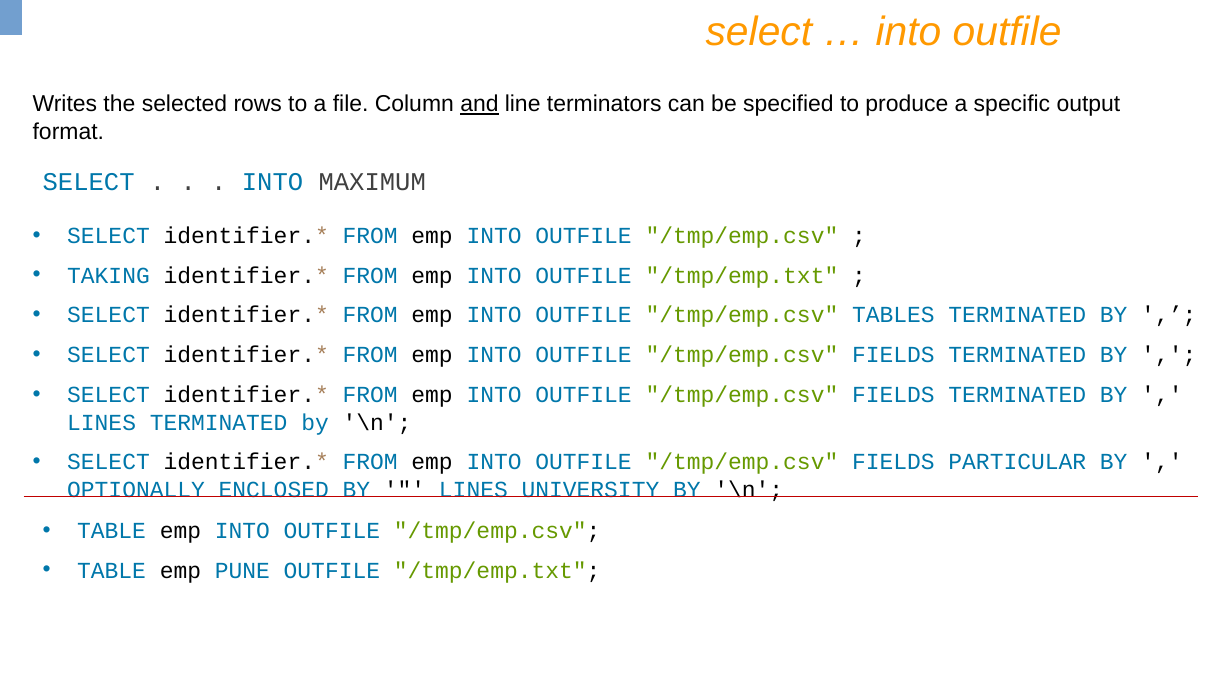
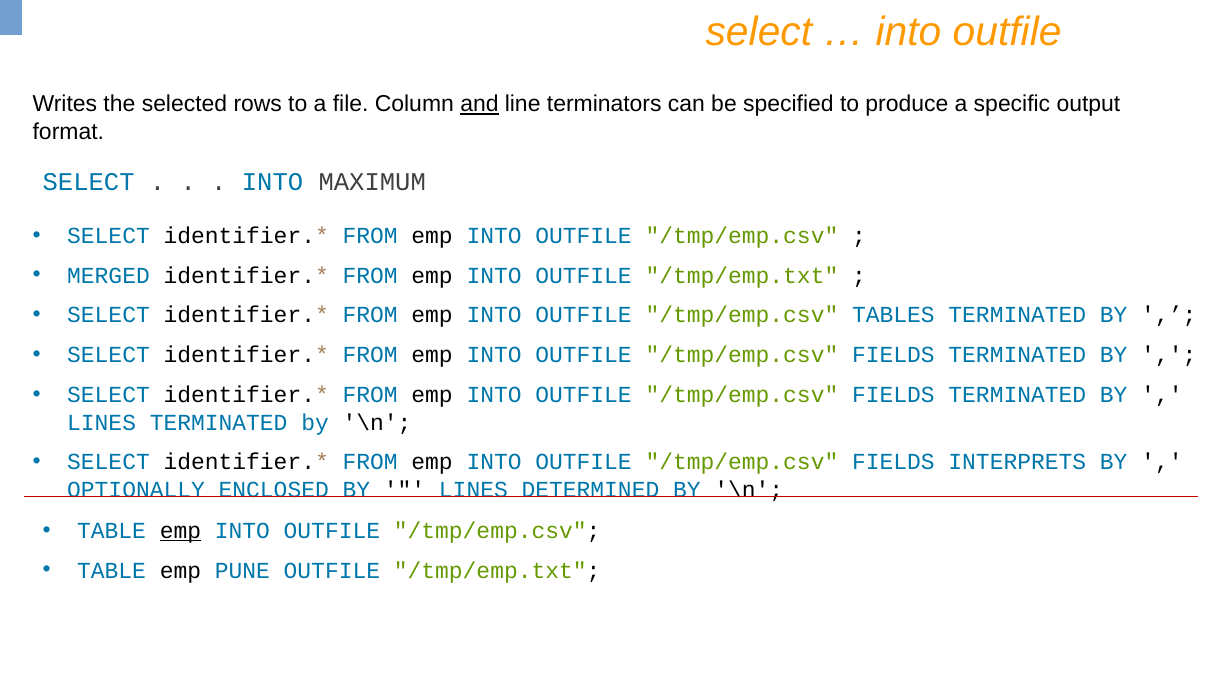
TAKING: TAKING -> MERGED
PARTICULAR: PARTICULAR -> INTERPRETS
UNIVERSITY: UNIVERSITY -> DETERMINED
emp at (180, 530) underline: none -> present
